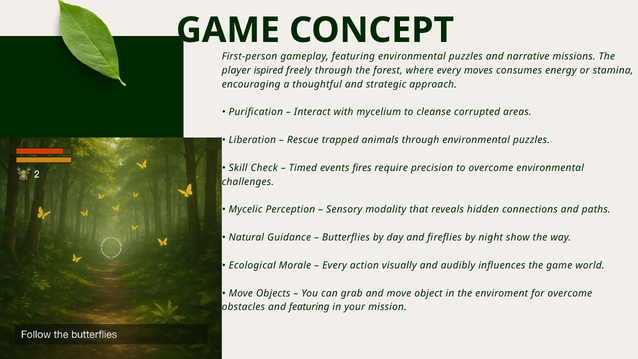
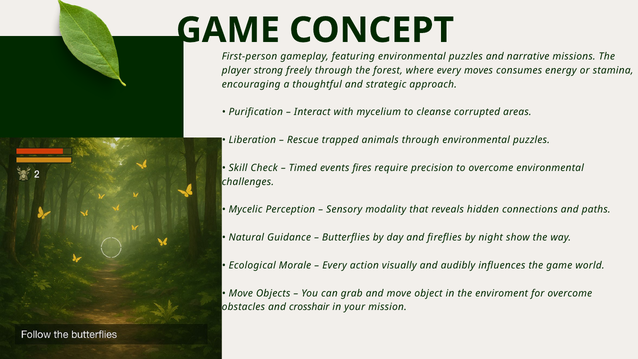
ispired: ispired -> strong
and featuring: featuring -> crosshair
